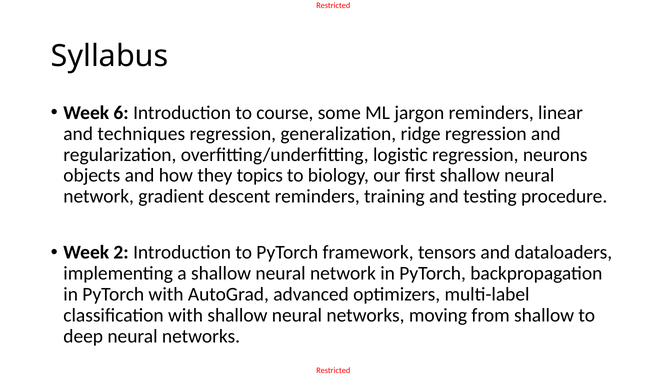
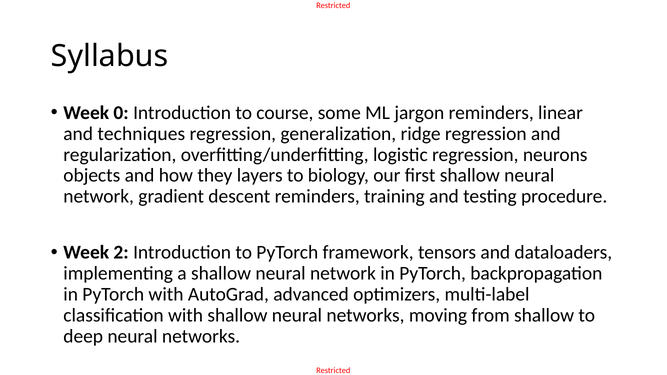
6: 6 -> 0
topics: topics -> layers
